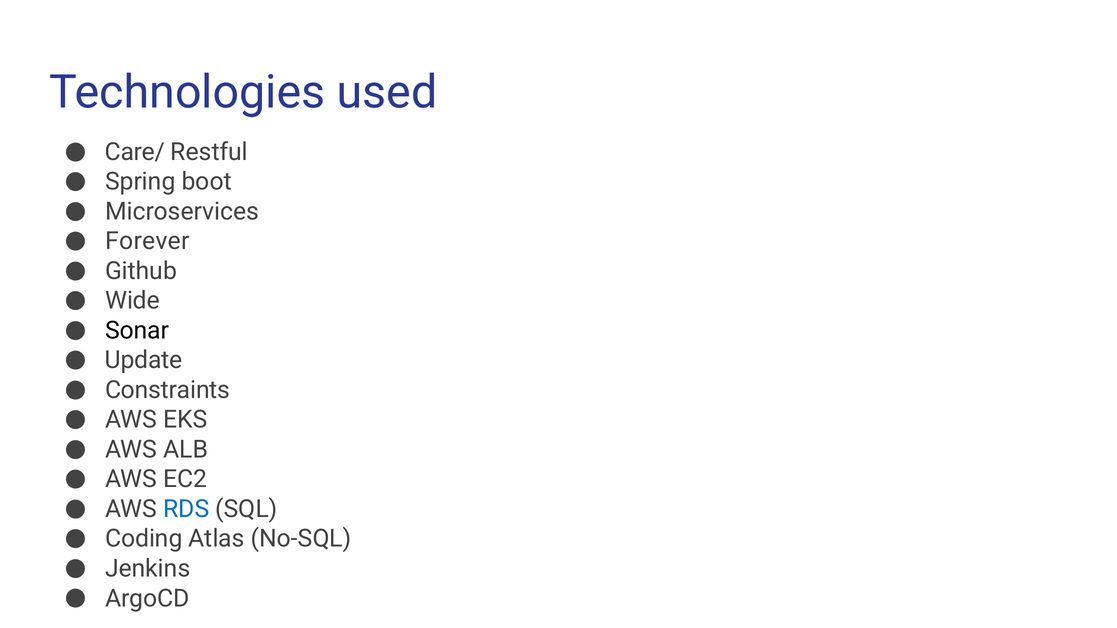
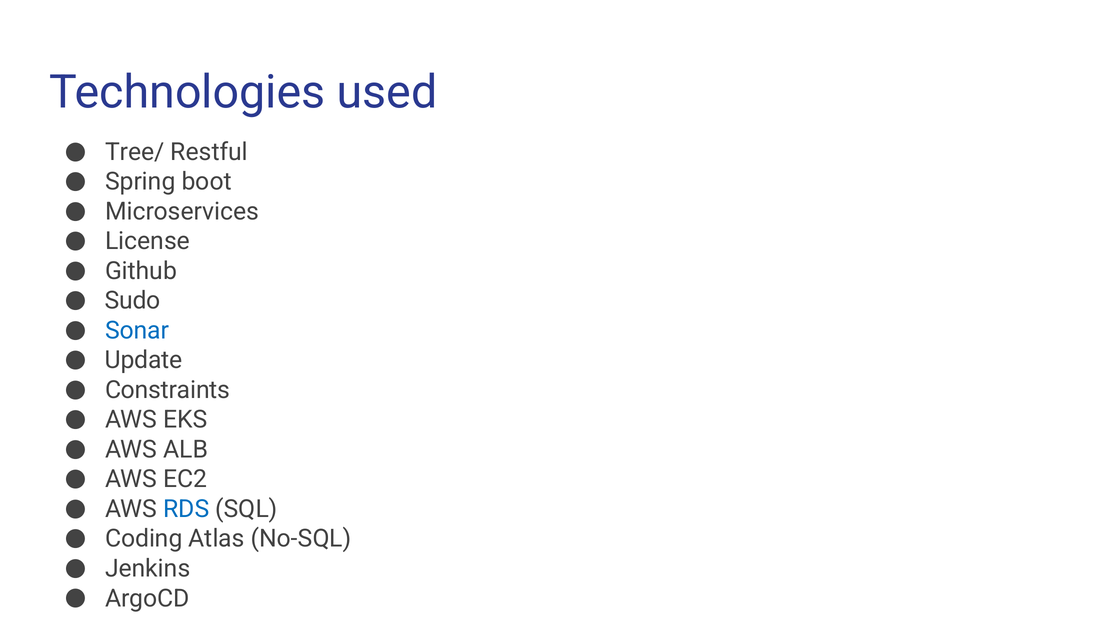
Care/: Care/ -> Tree/
Forever: Forever -> License
Wide: Wide -> Sudo
Sonar colour: black -> blue
